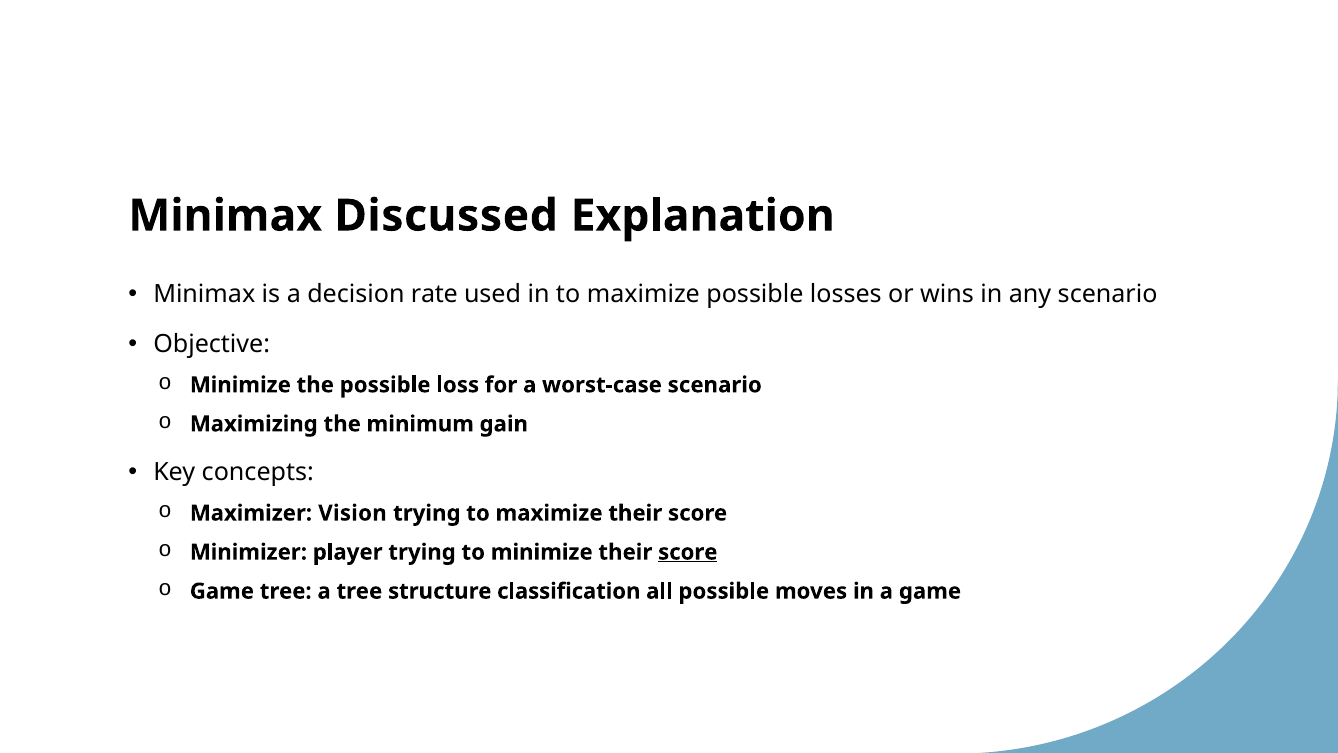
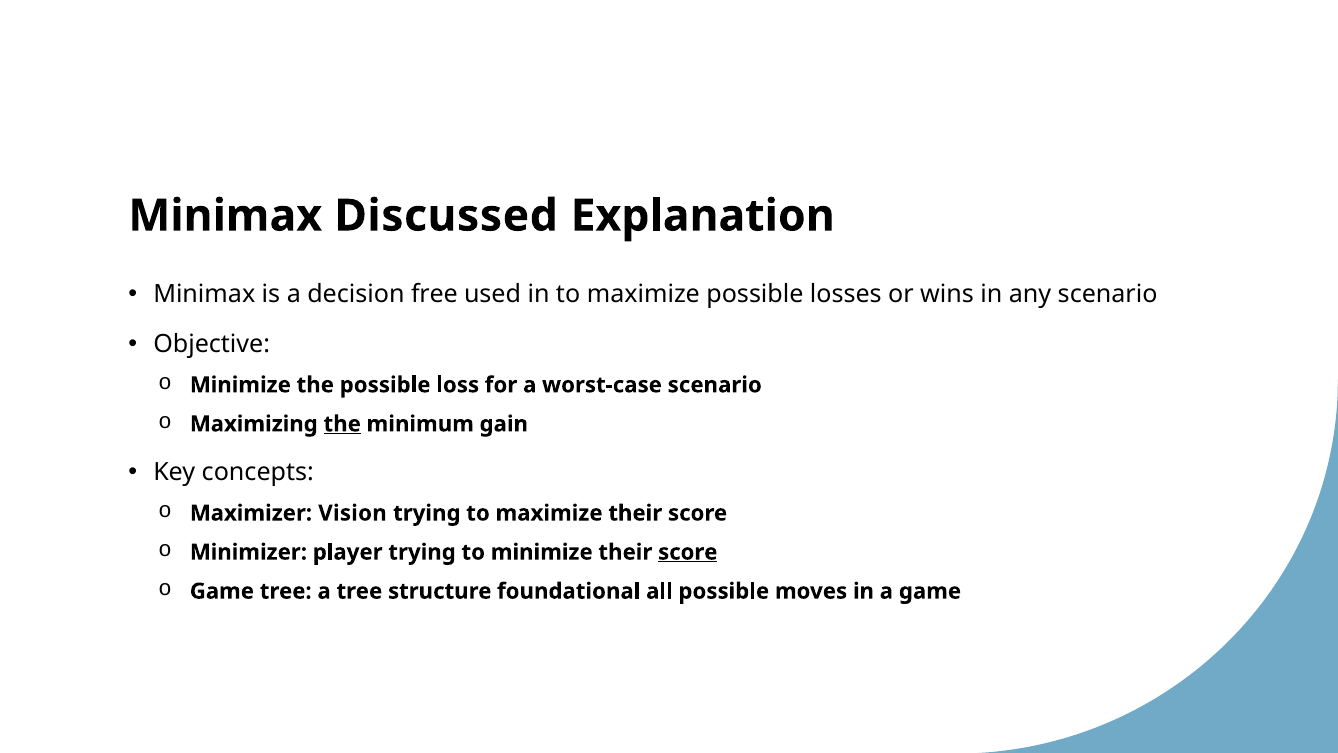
rate: rate -> free
the at (342, 424) underline: none -> present
classification: classification -> foundational
